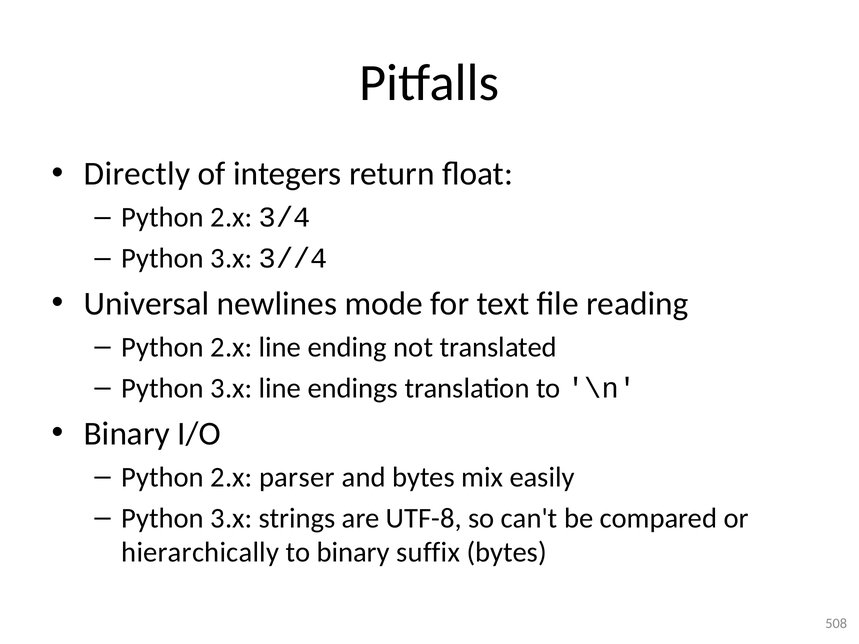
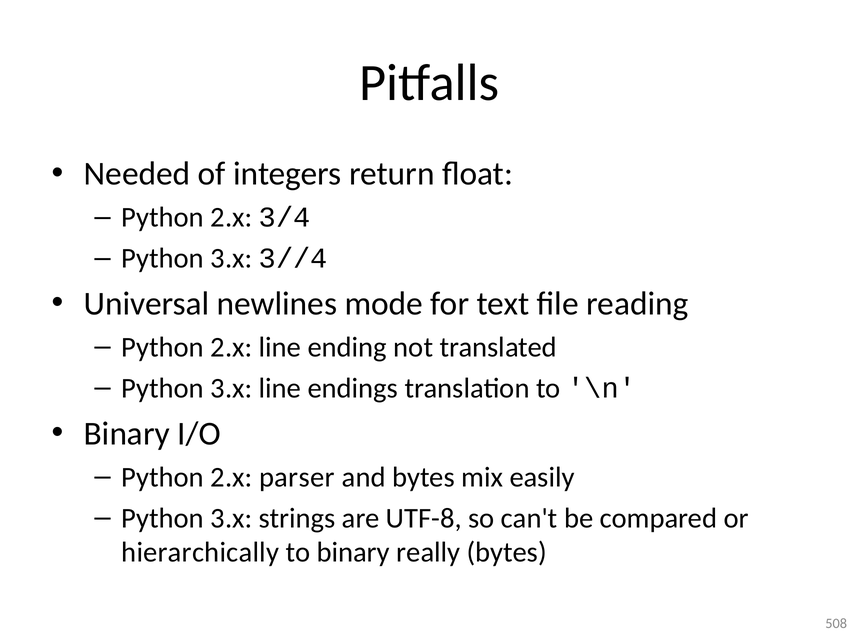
Directly: Directly -> Needed
suffix: suffix -> really
